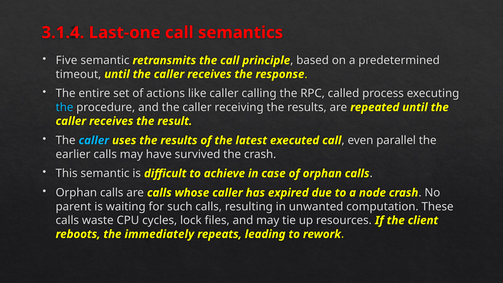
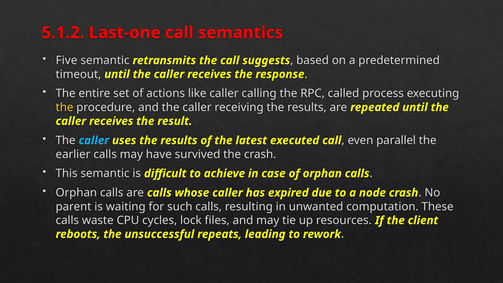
3.1.4: 3.1.4 -> 5.1.2
principle: principle -> suggests
the at (65, 107) colour: light blue -> yellow
immediately: immediately -> unsuccessful
